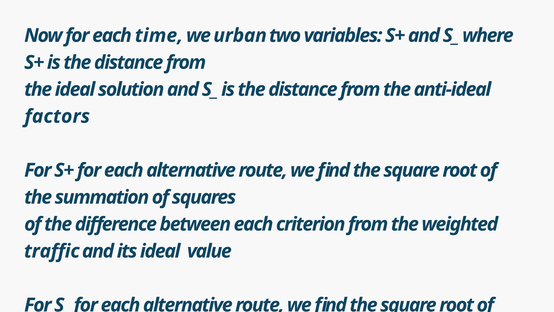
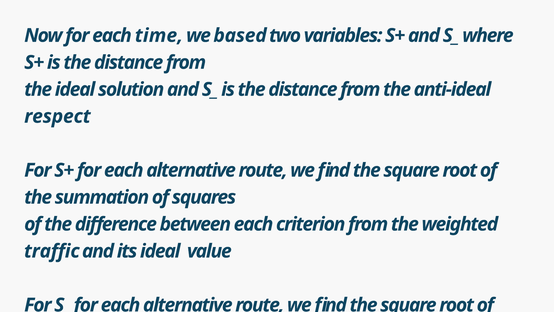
urban: urban -> based
factors: factors -> respect
